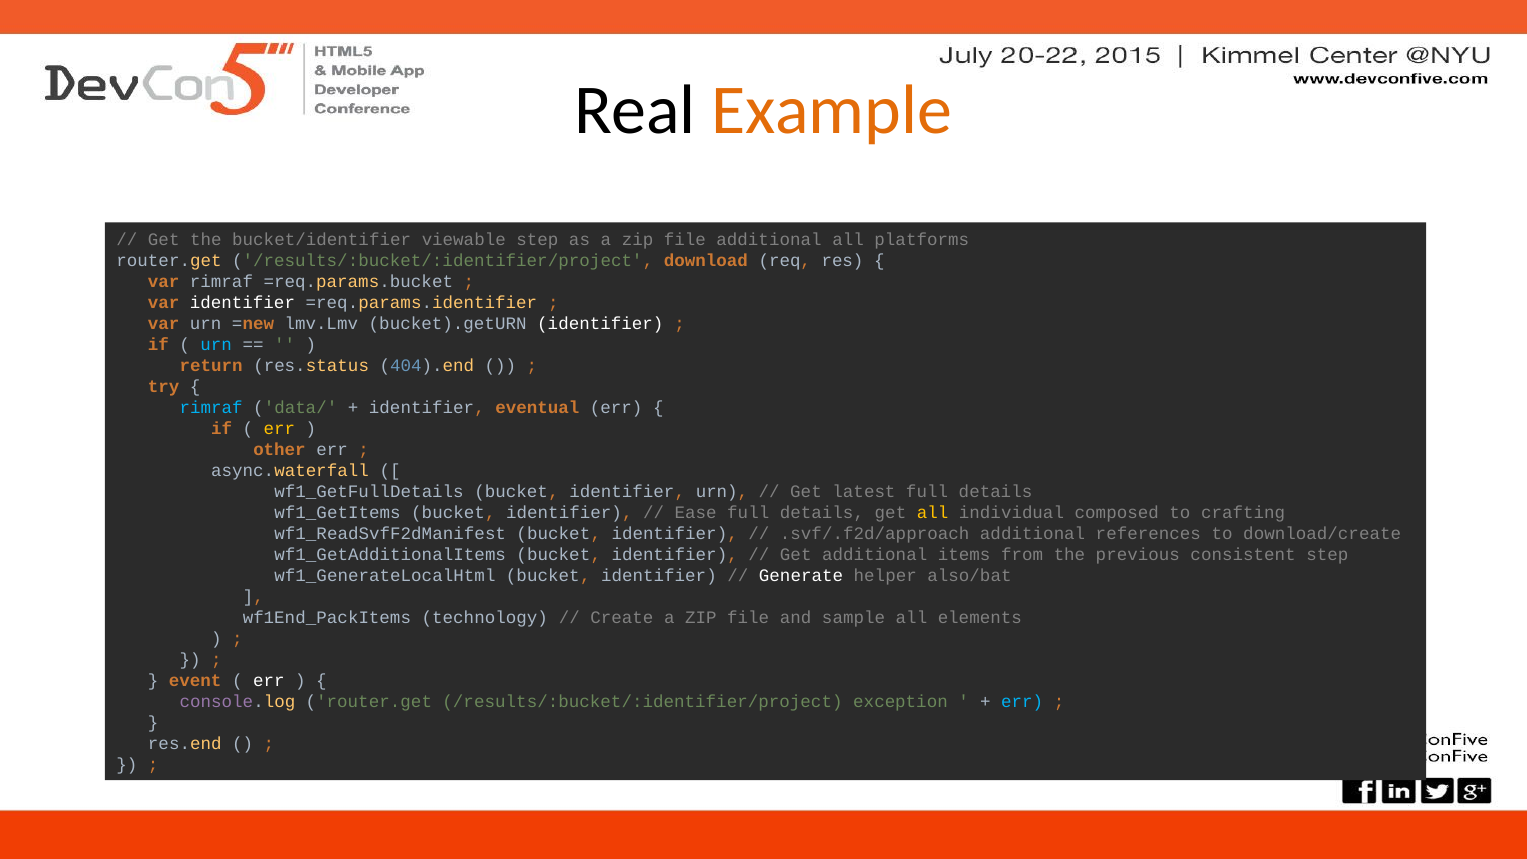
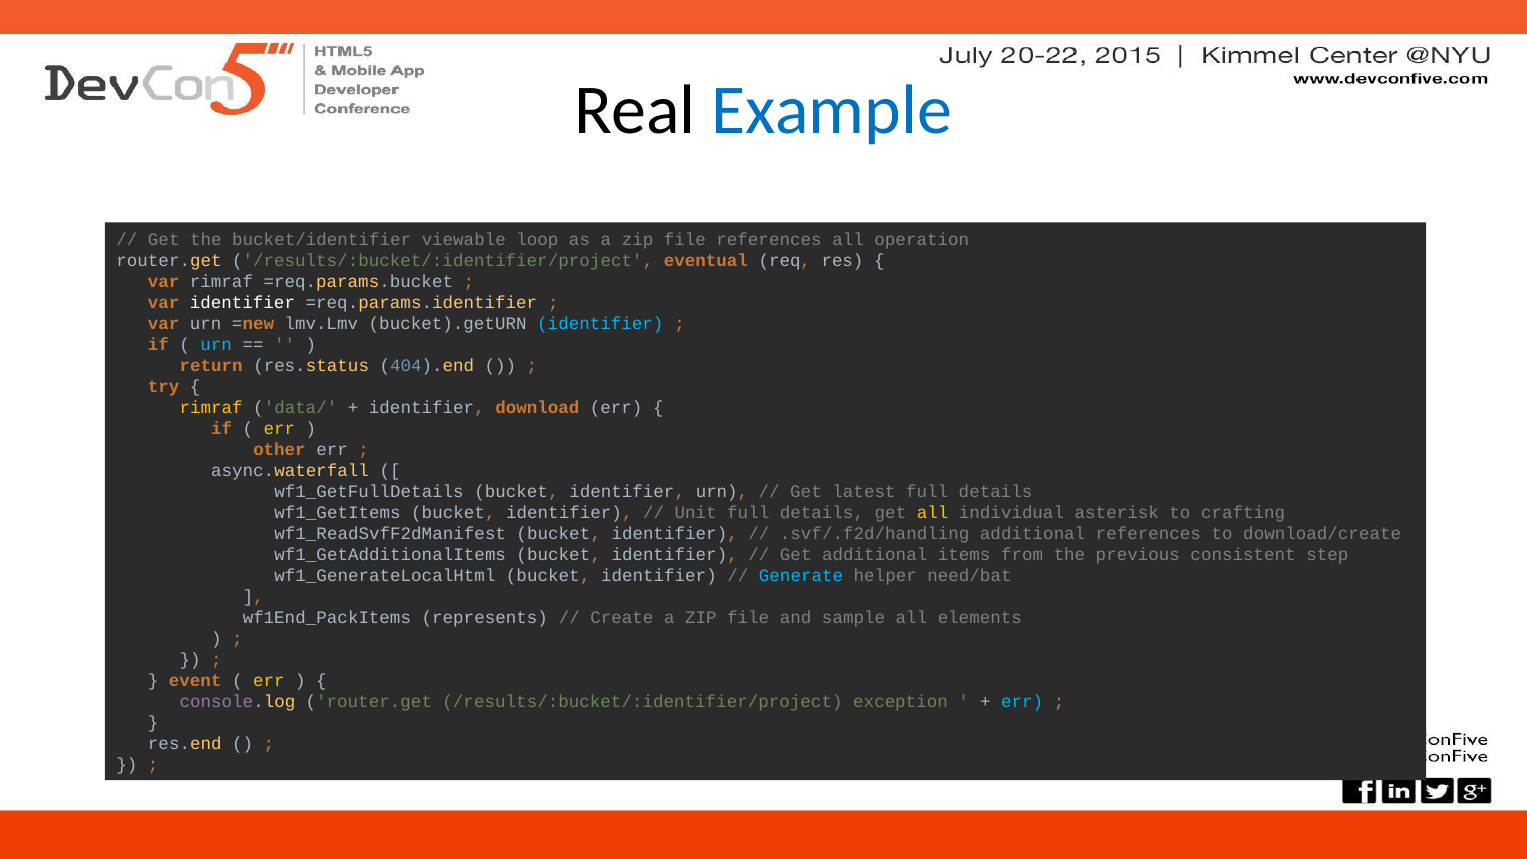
Example colour: orange -> blue
viewable step: step -> loop
file additional: additional -> references
platforms: platforms -> operation
download: download -> eventual
identifier at (600, 324) colour: white -> light blue
rimraf at (211, 408) colour: light blue -> yellow
eventual: eventual -> download
Ease: Ease -> Unit
composed: composed -> asterisk
.svf/.f2d/approach: .svf/.f2d/approach -> .svf/.f2d/handling
Generate colour: white -> light blue
also/bat: also/bat -> need/bat
technology: technology -> represents
err at (269, 681) colour: white -> yellow
